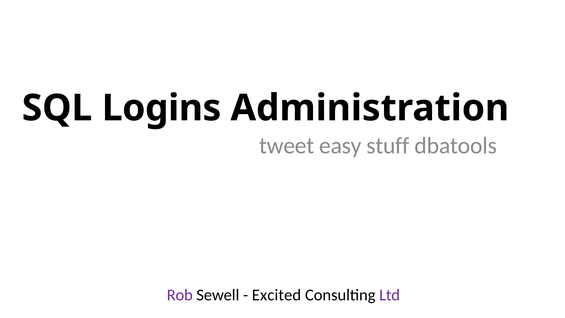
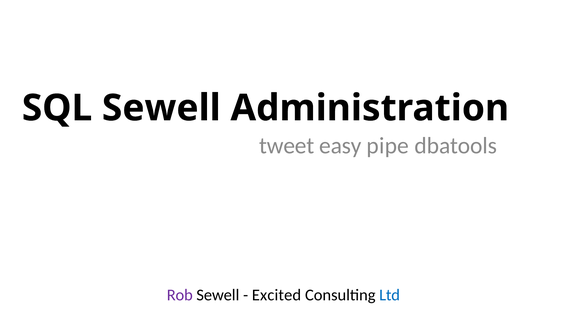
SQL Logins: Logins -> Sewell
stuff: stuff -> pipe
Ltd colour: purple -> blue
